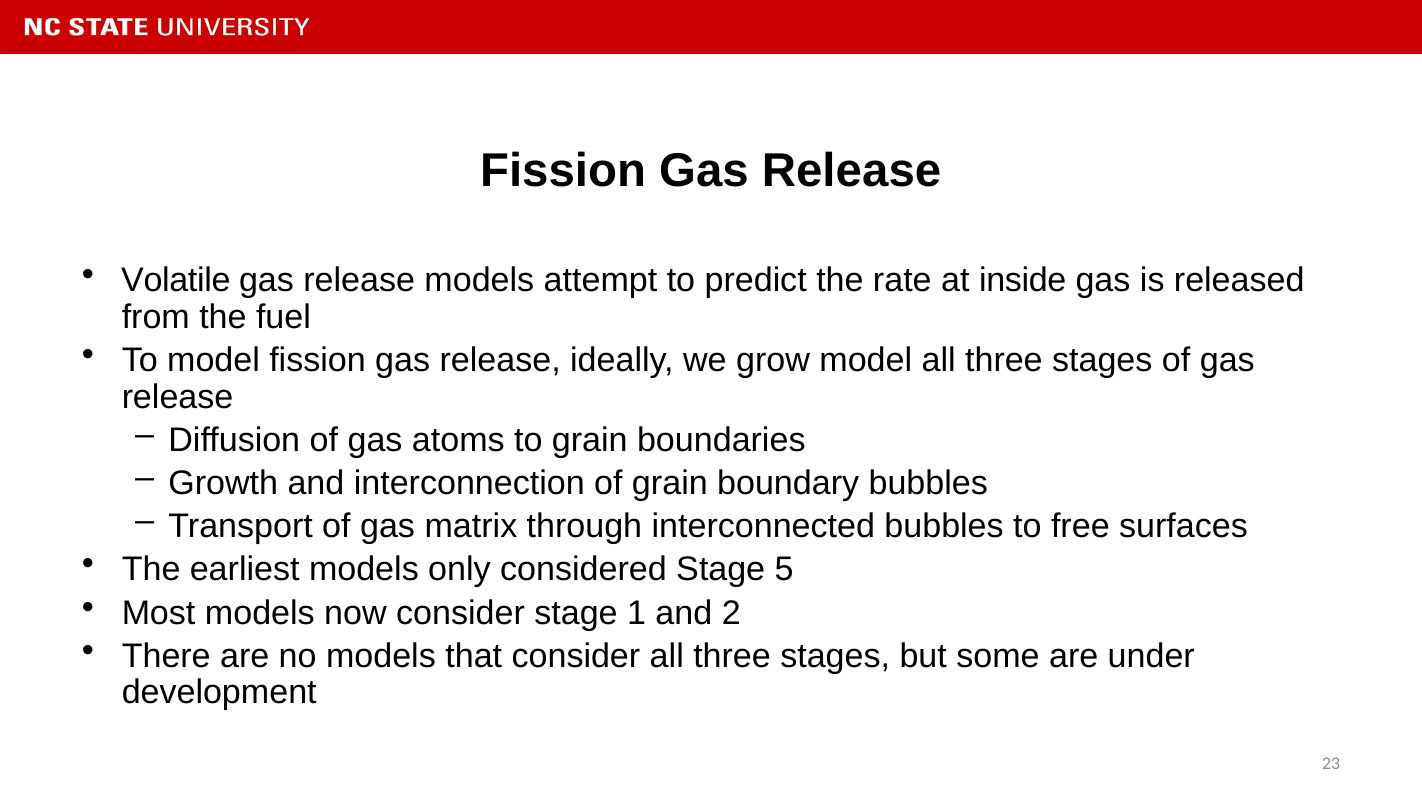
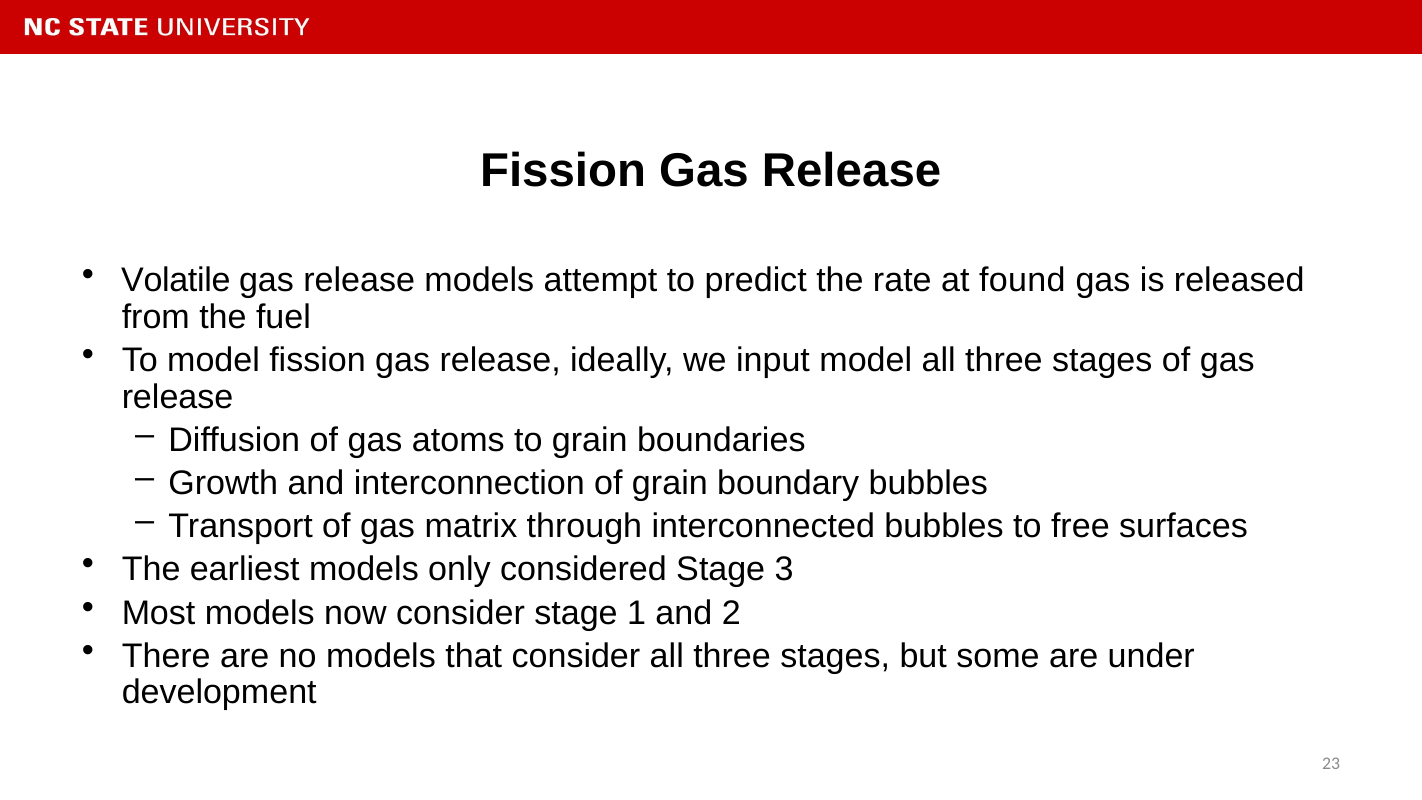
inside: inside -> found
grow: grow -> input
5: 5 -> 3
